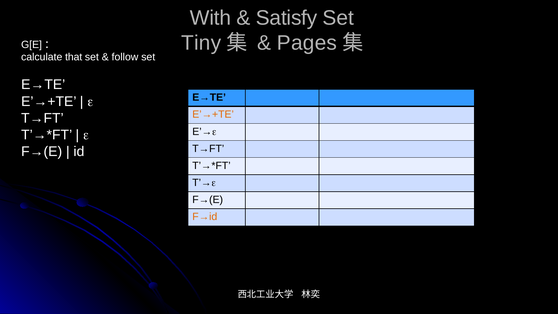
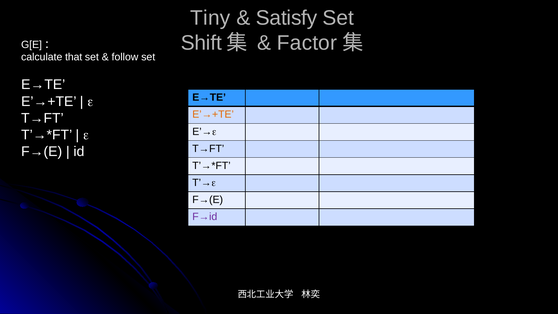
With: With -> Tiny
Tiny: Tiny -> Shift
Pages: Pages -> Factor
F→id colour: orange -> purple
